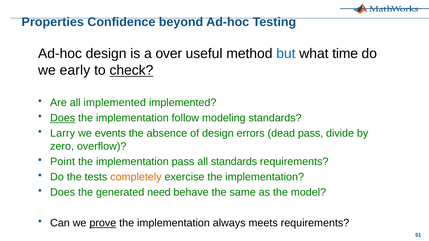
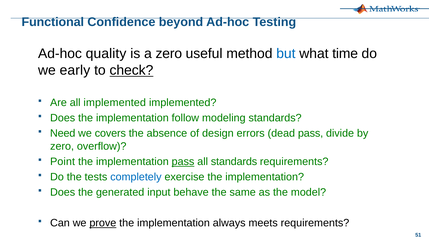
Properties: Properties -> Functional
Ad-hoc design: design -> quality
a over: over -> zero
Does at (63, 118) underline: present -> none
Larry: Larry -> Need
events: events -> covers
pass at (183, 162) underline: none -> present
completely colour: orange -> blue
need: need -> input
